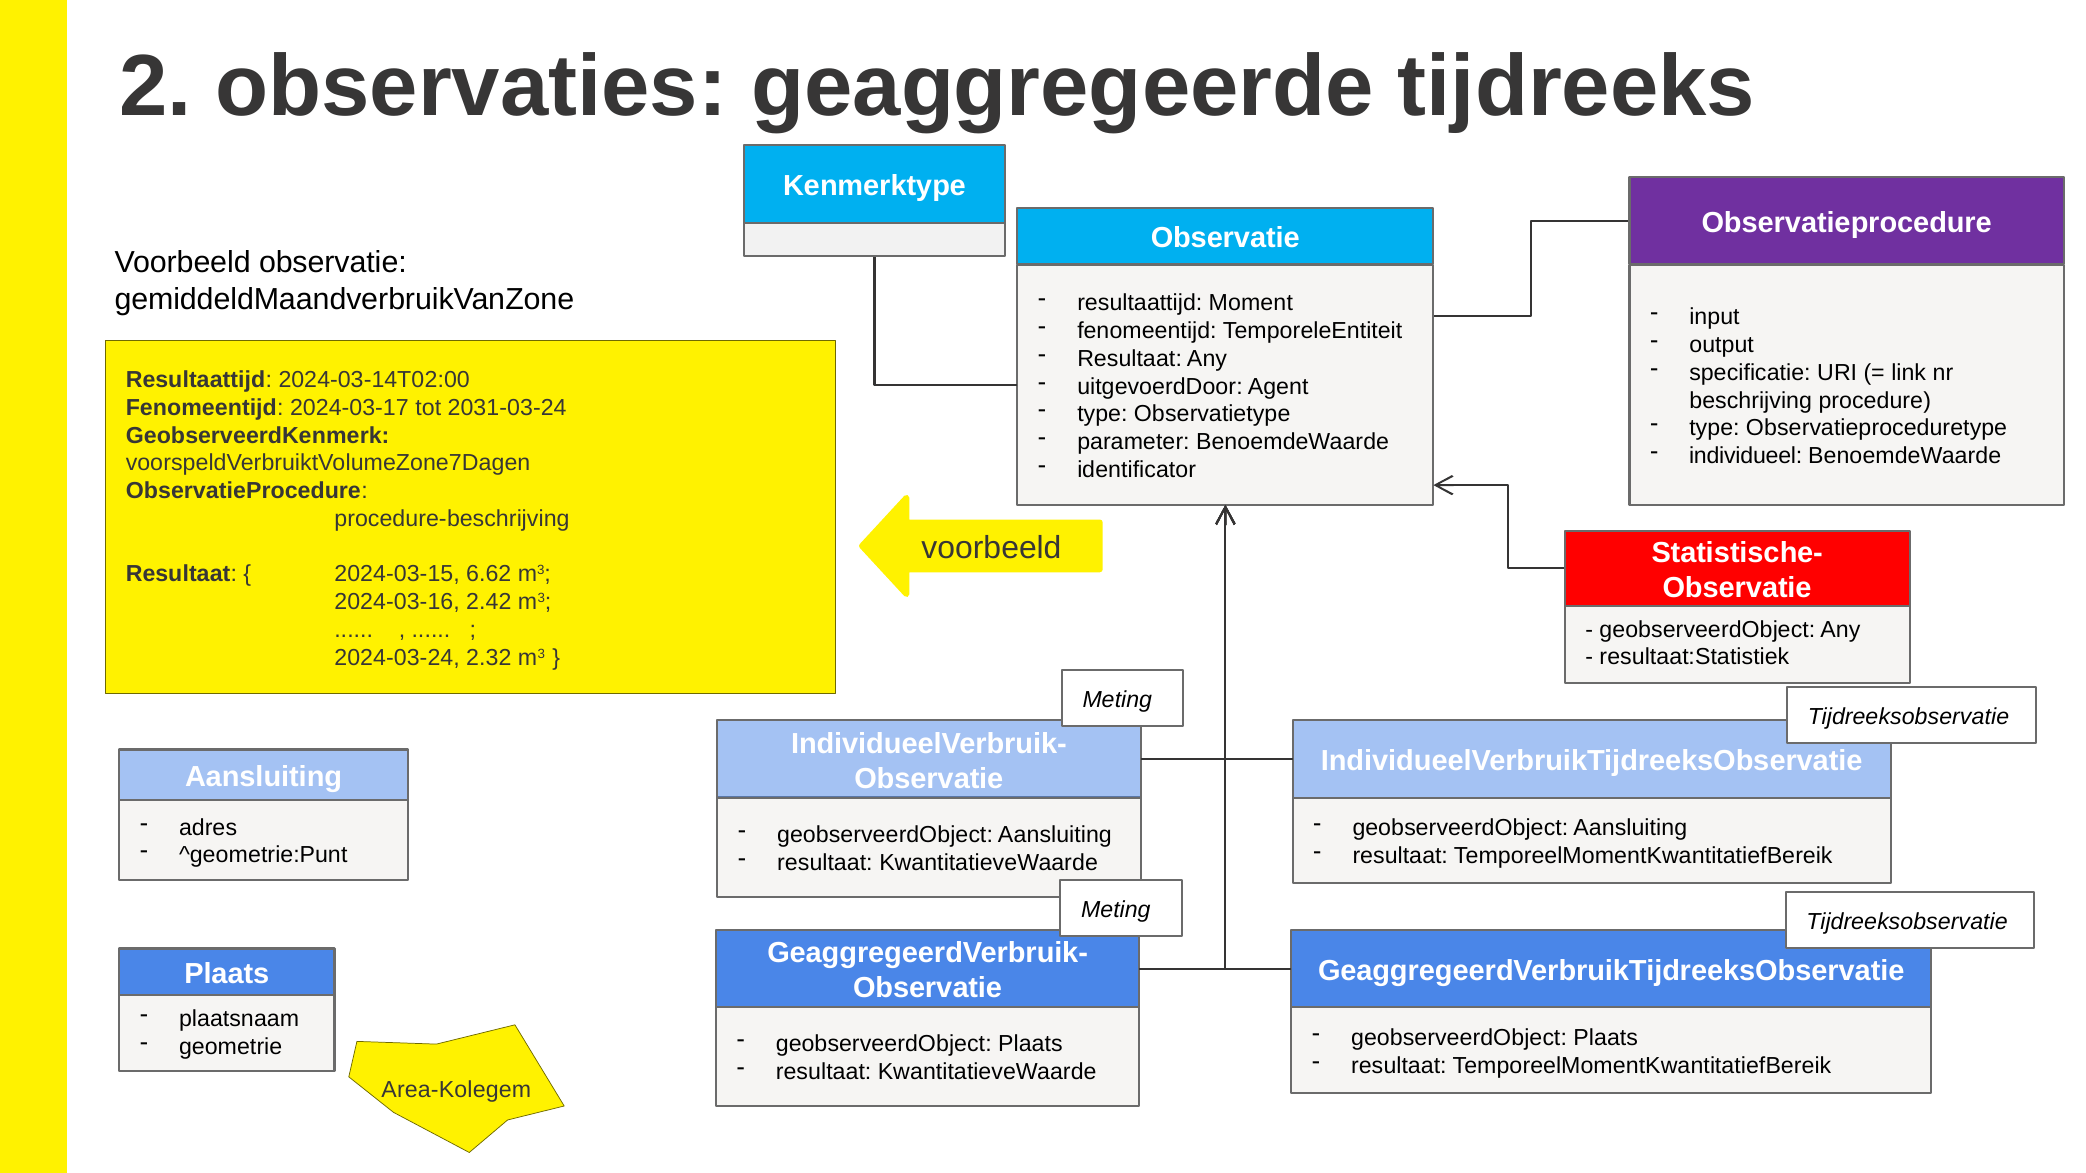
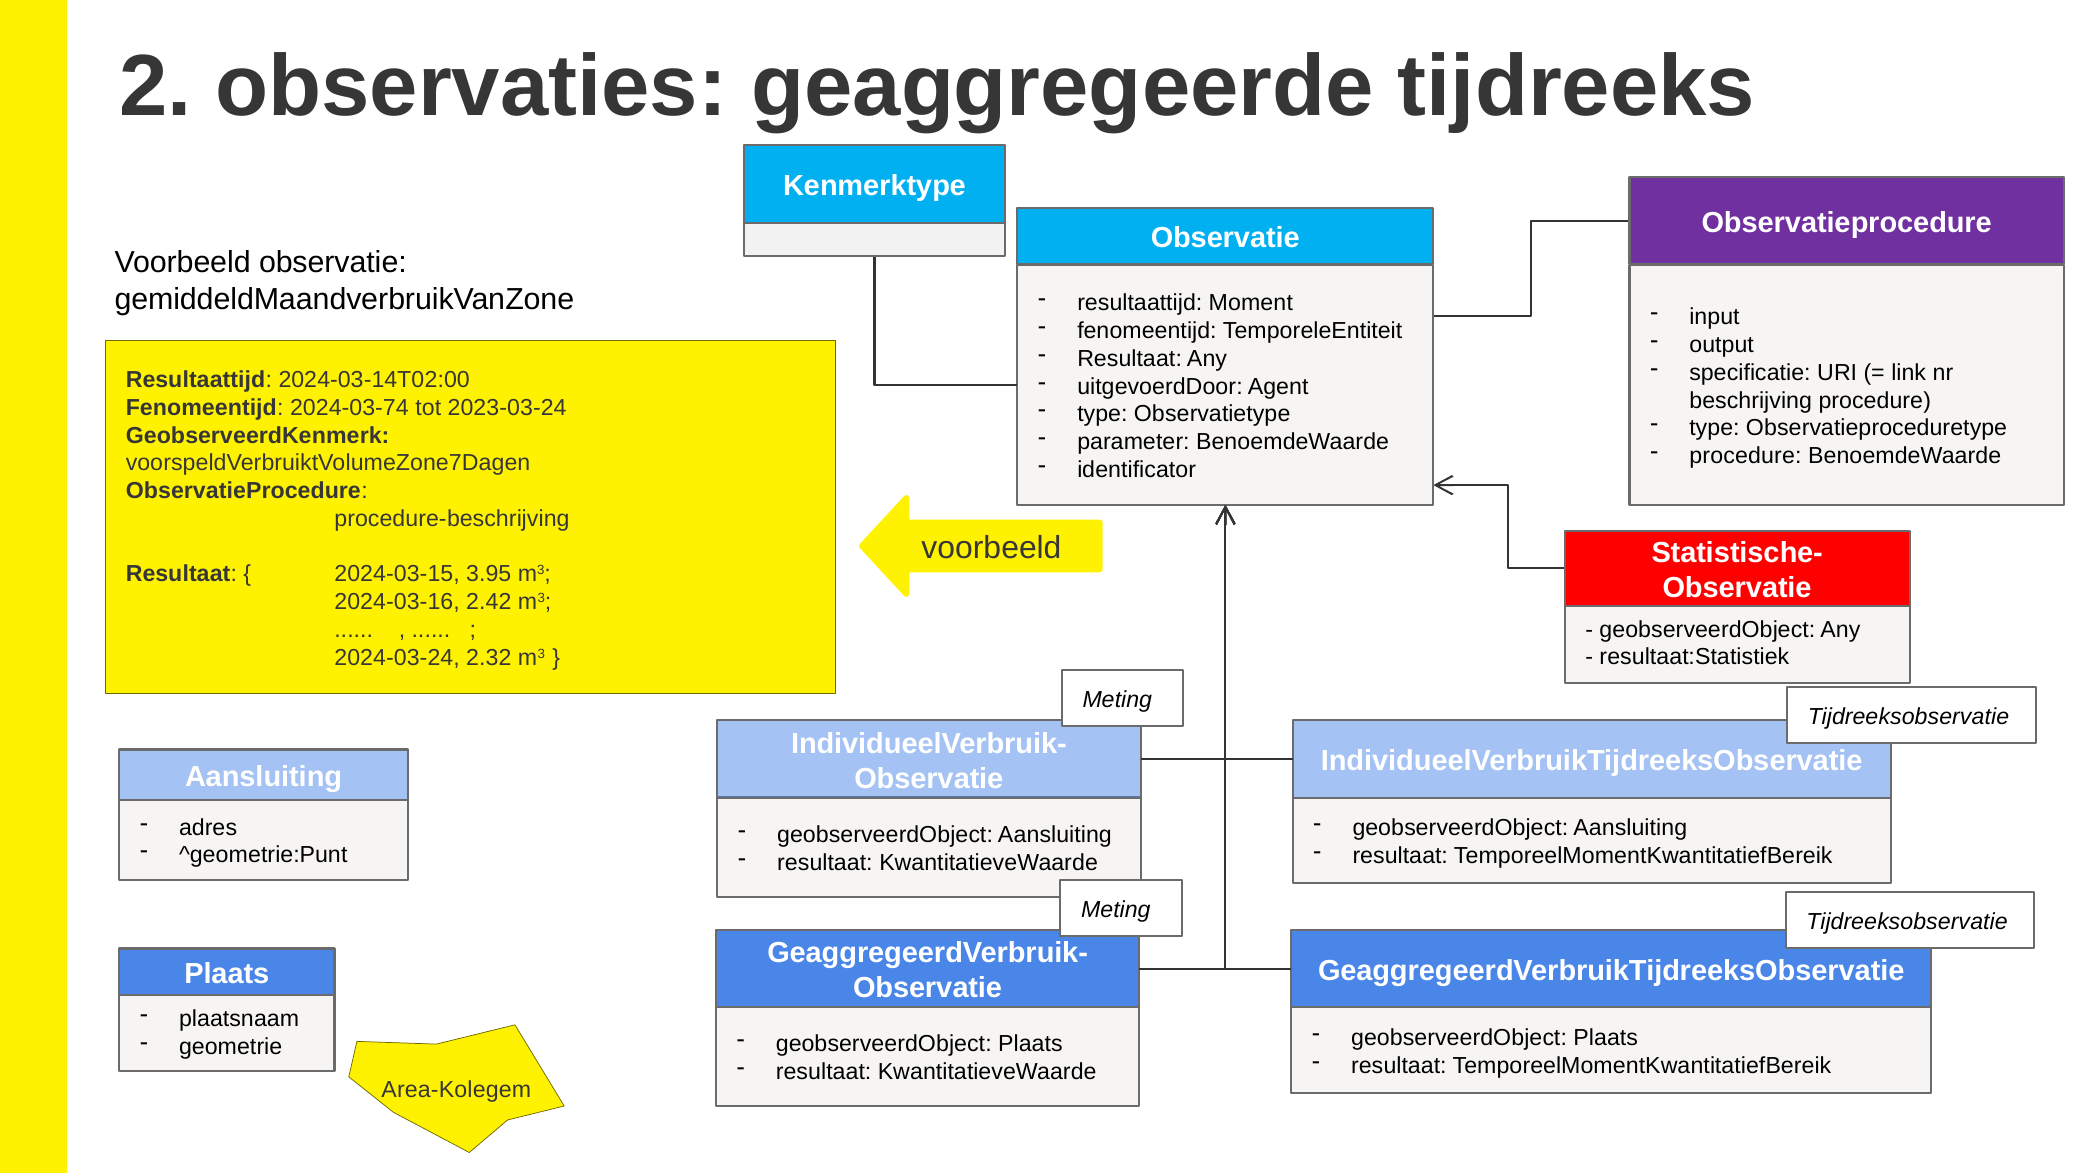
2024-03-17: 2024-03-17 -> 2024-03-74
2031-03-24: 2031-03-24 -> 2023-03-24
individueel at (1746, 456): individueel -> procedure
6.62: 6.62 -> 3.95
